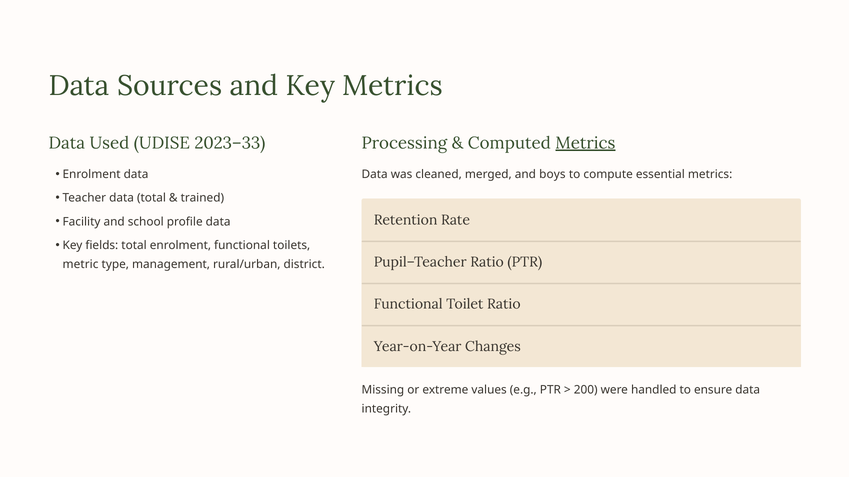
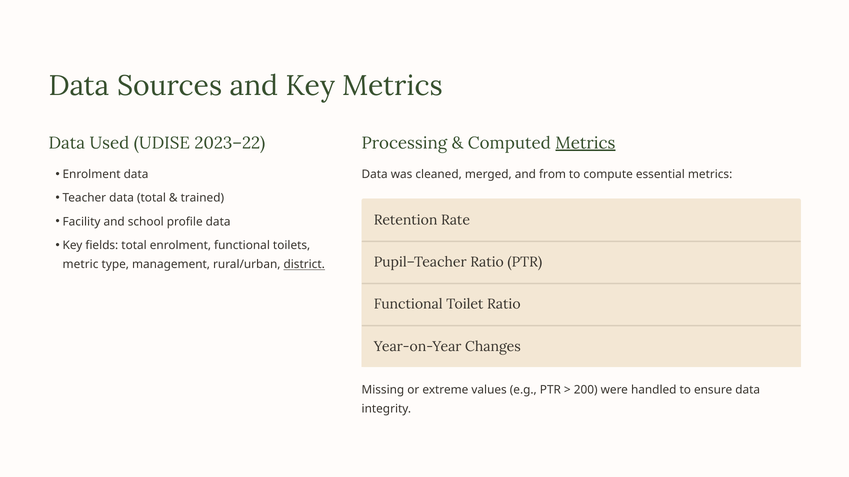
2023–33: 2023–33 -> 2023–22
boys: boys -> from
district underline: none -> present
